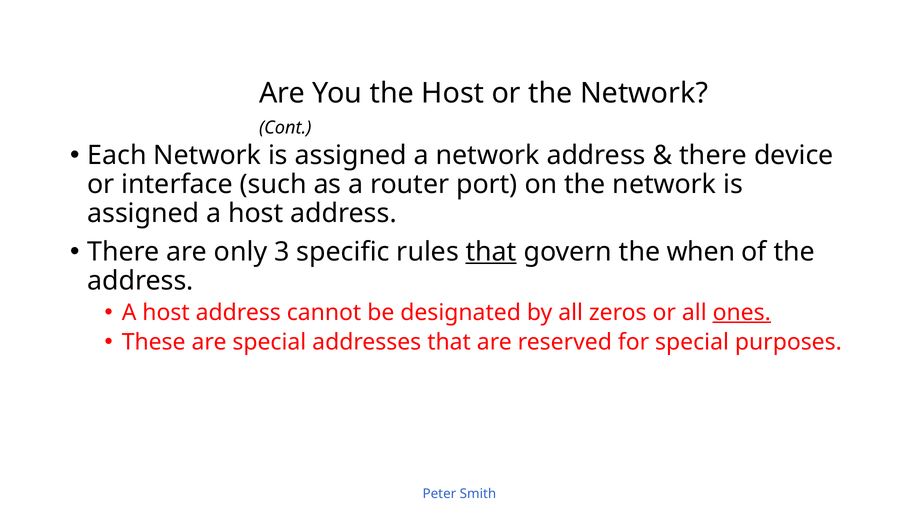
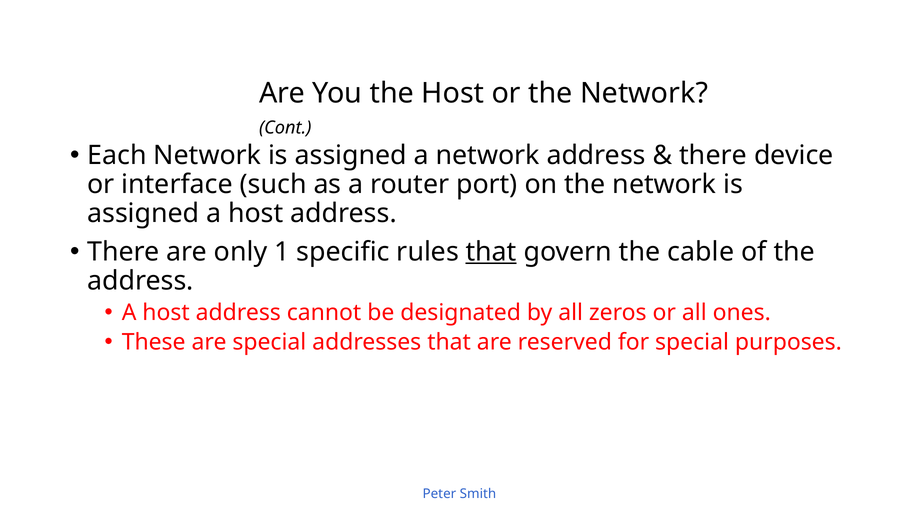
3: 3 -> 1
when: when -> cable
ones underline: present -> none
